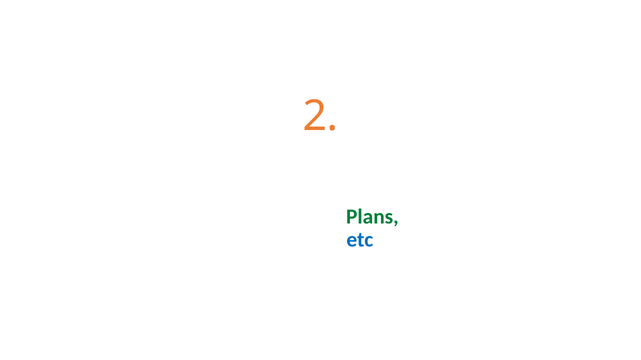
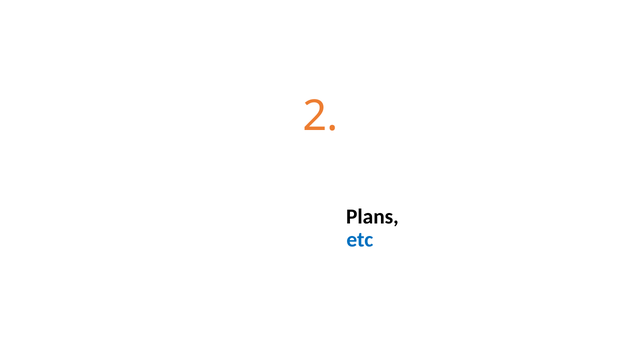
Plans at (372, 217) colour: green -> black
